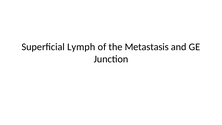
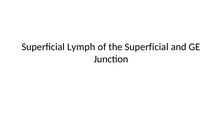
the Metastasis: Metastasis -> Superficial
